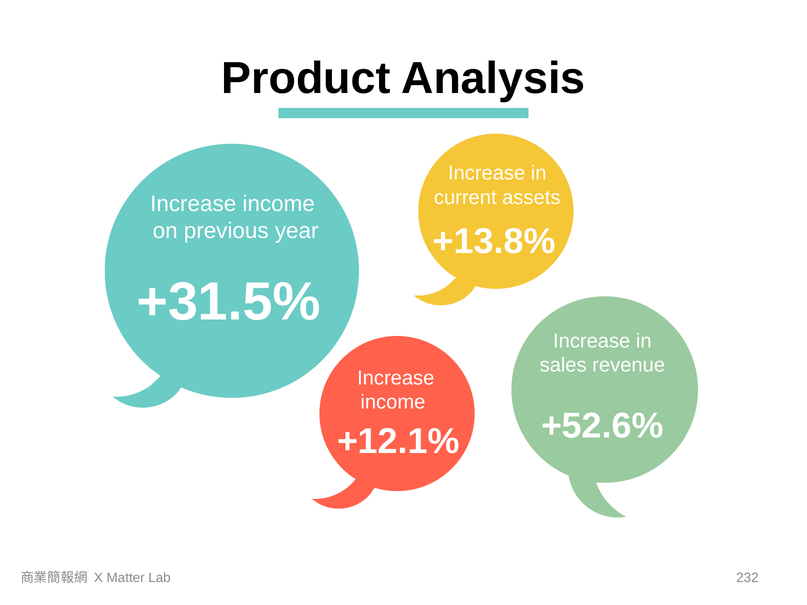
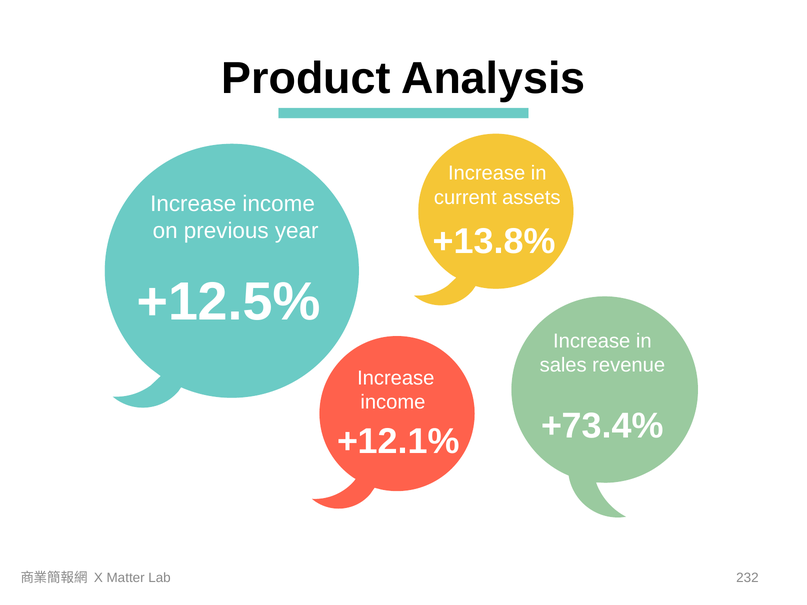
+31.5%: +31.5% -> +12.5%
+52.6%: +52.6% -> +73.4%
